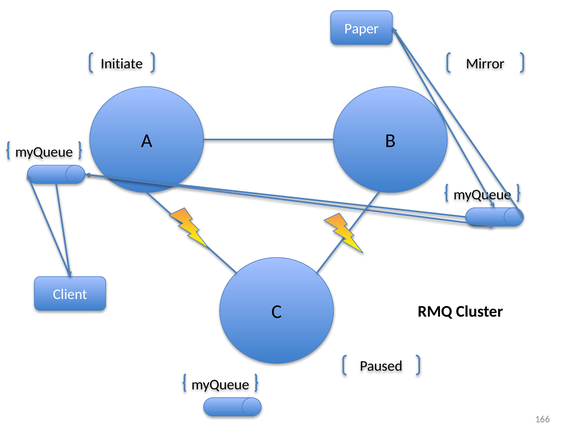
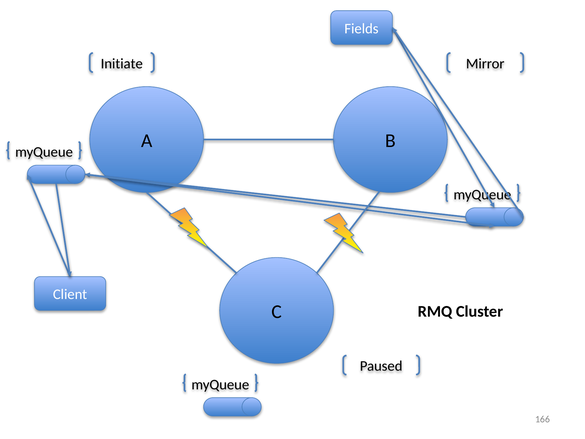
Paper: Paper -> Fields
